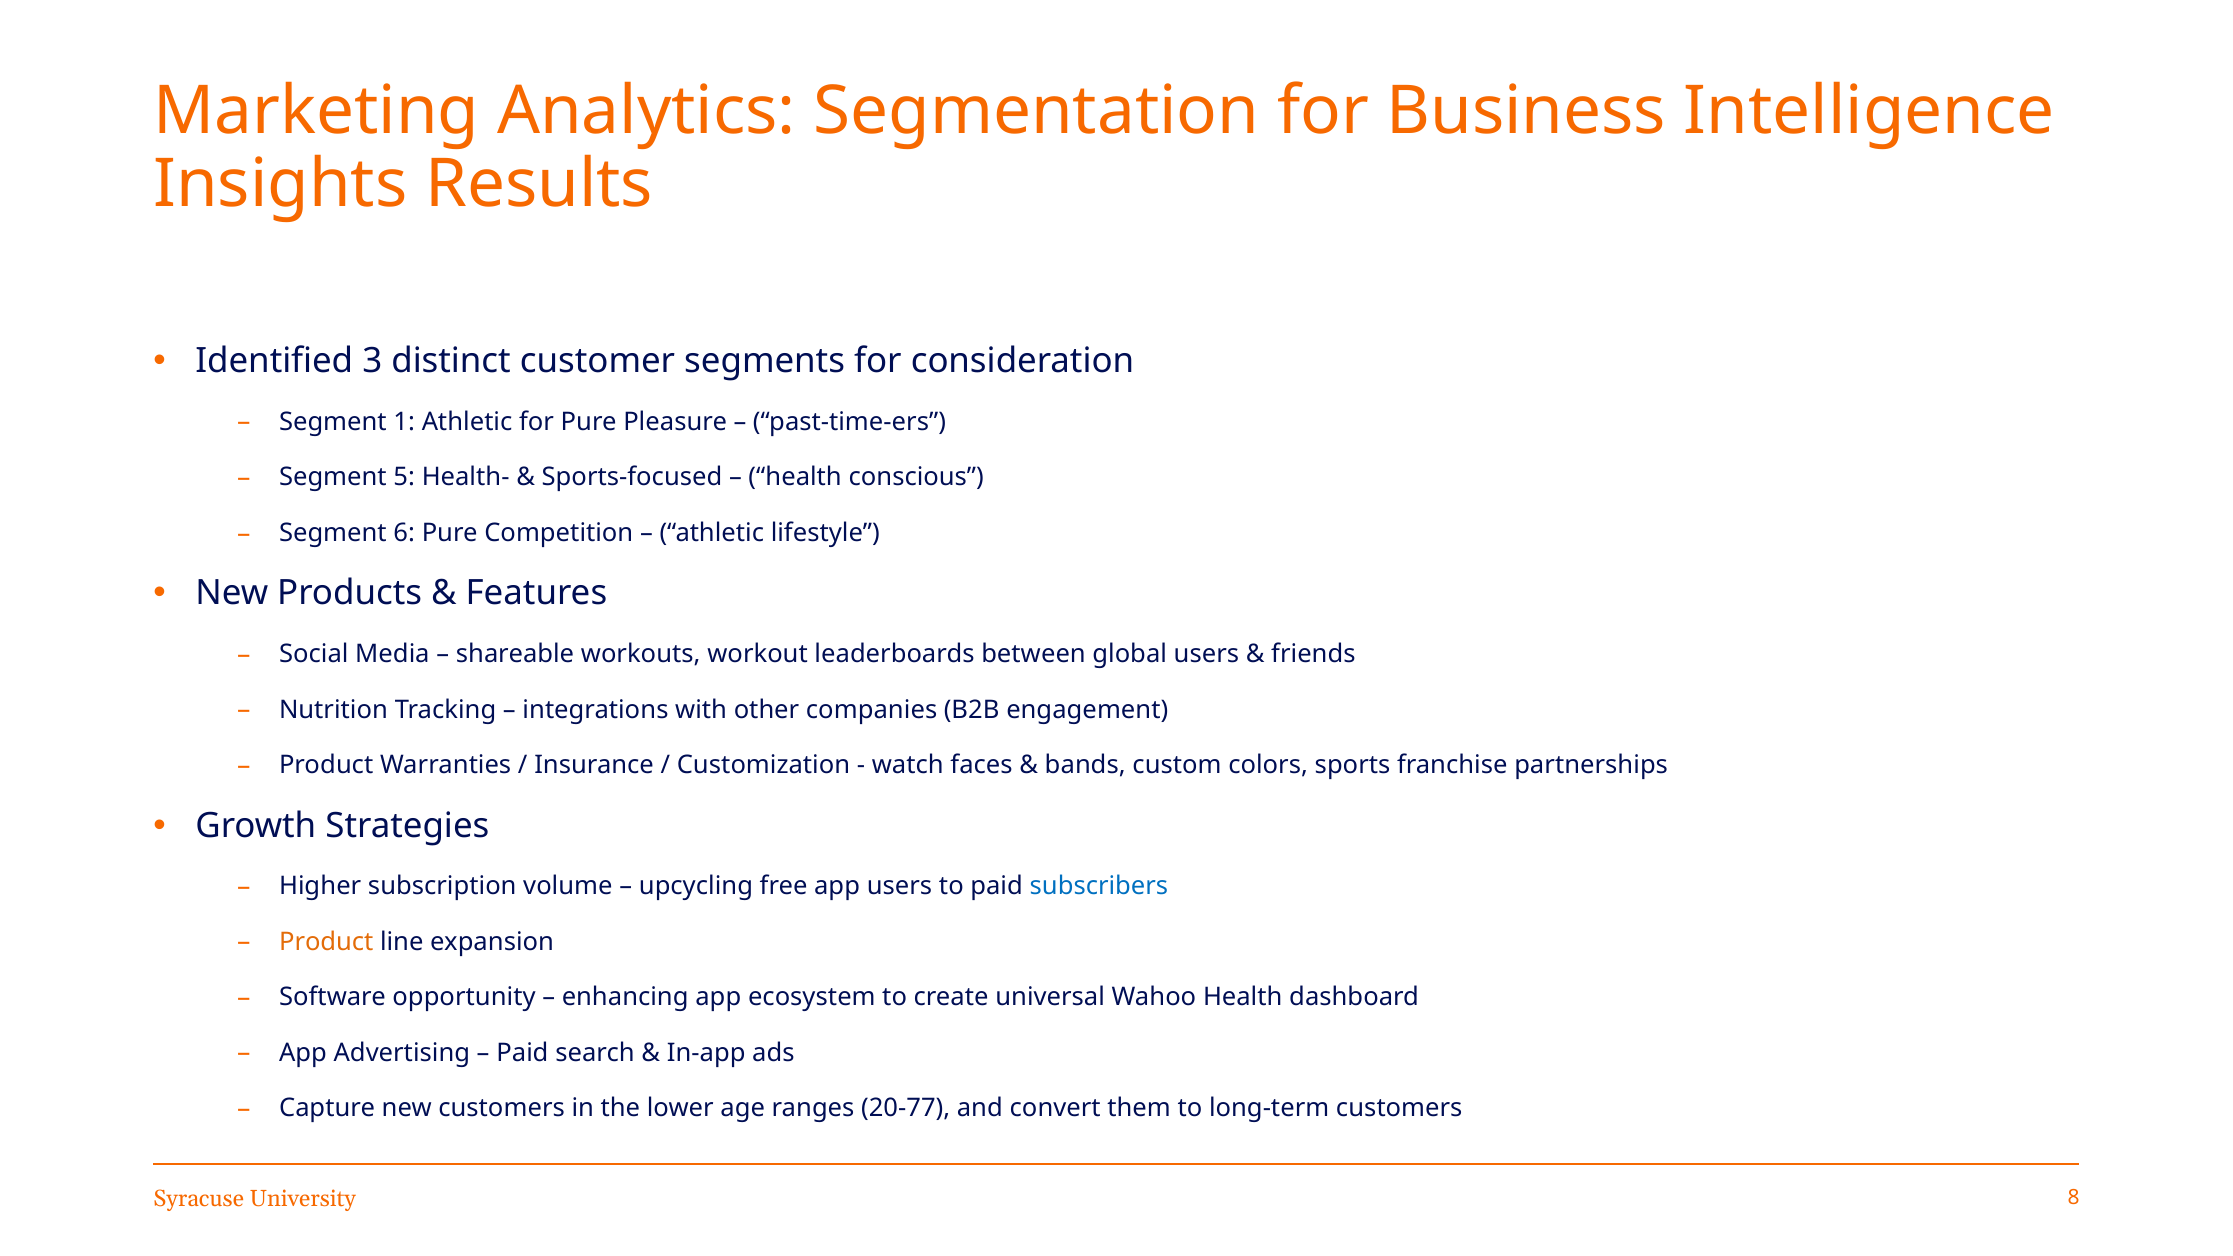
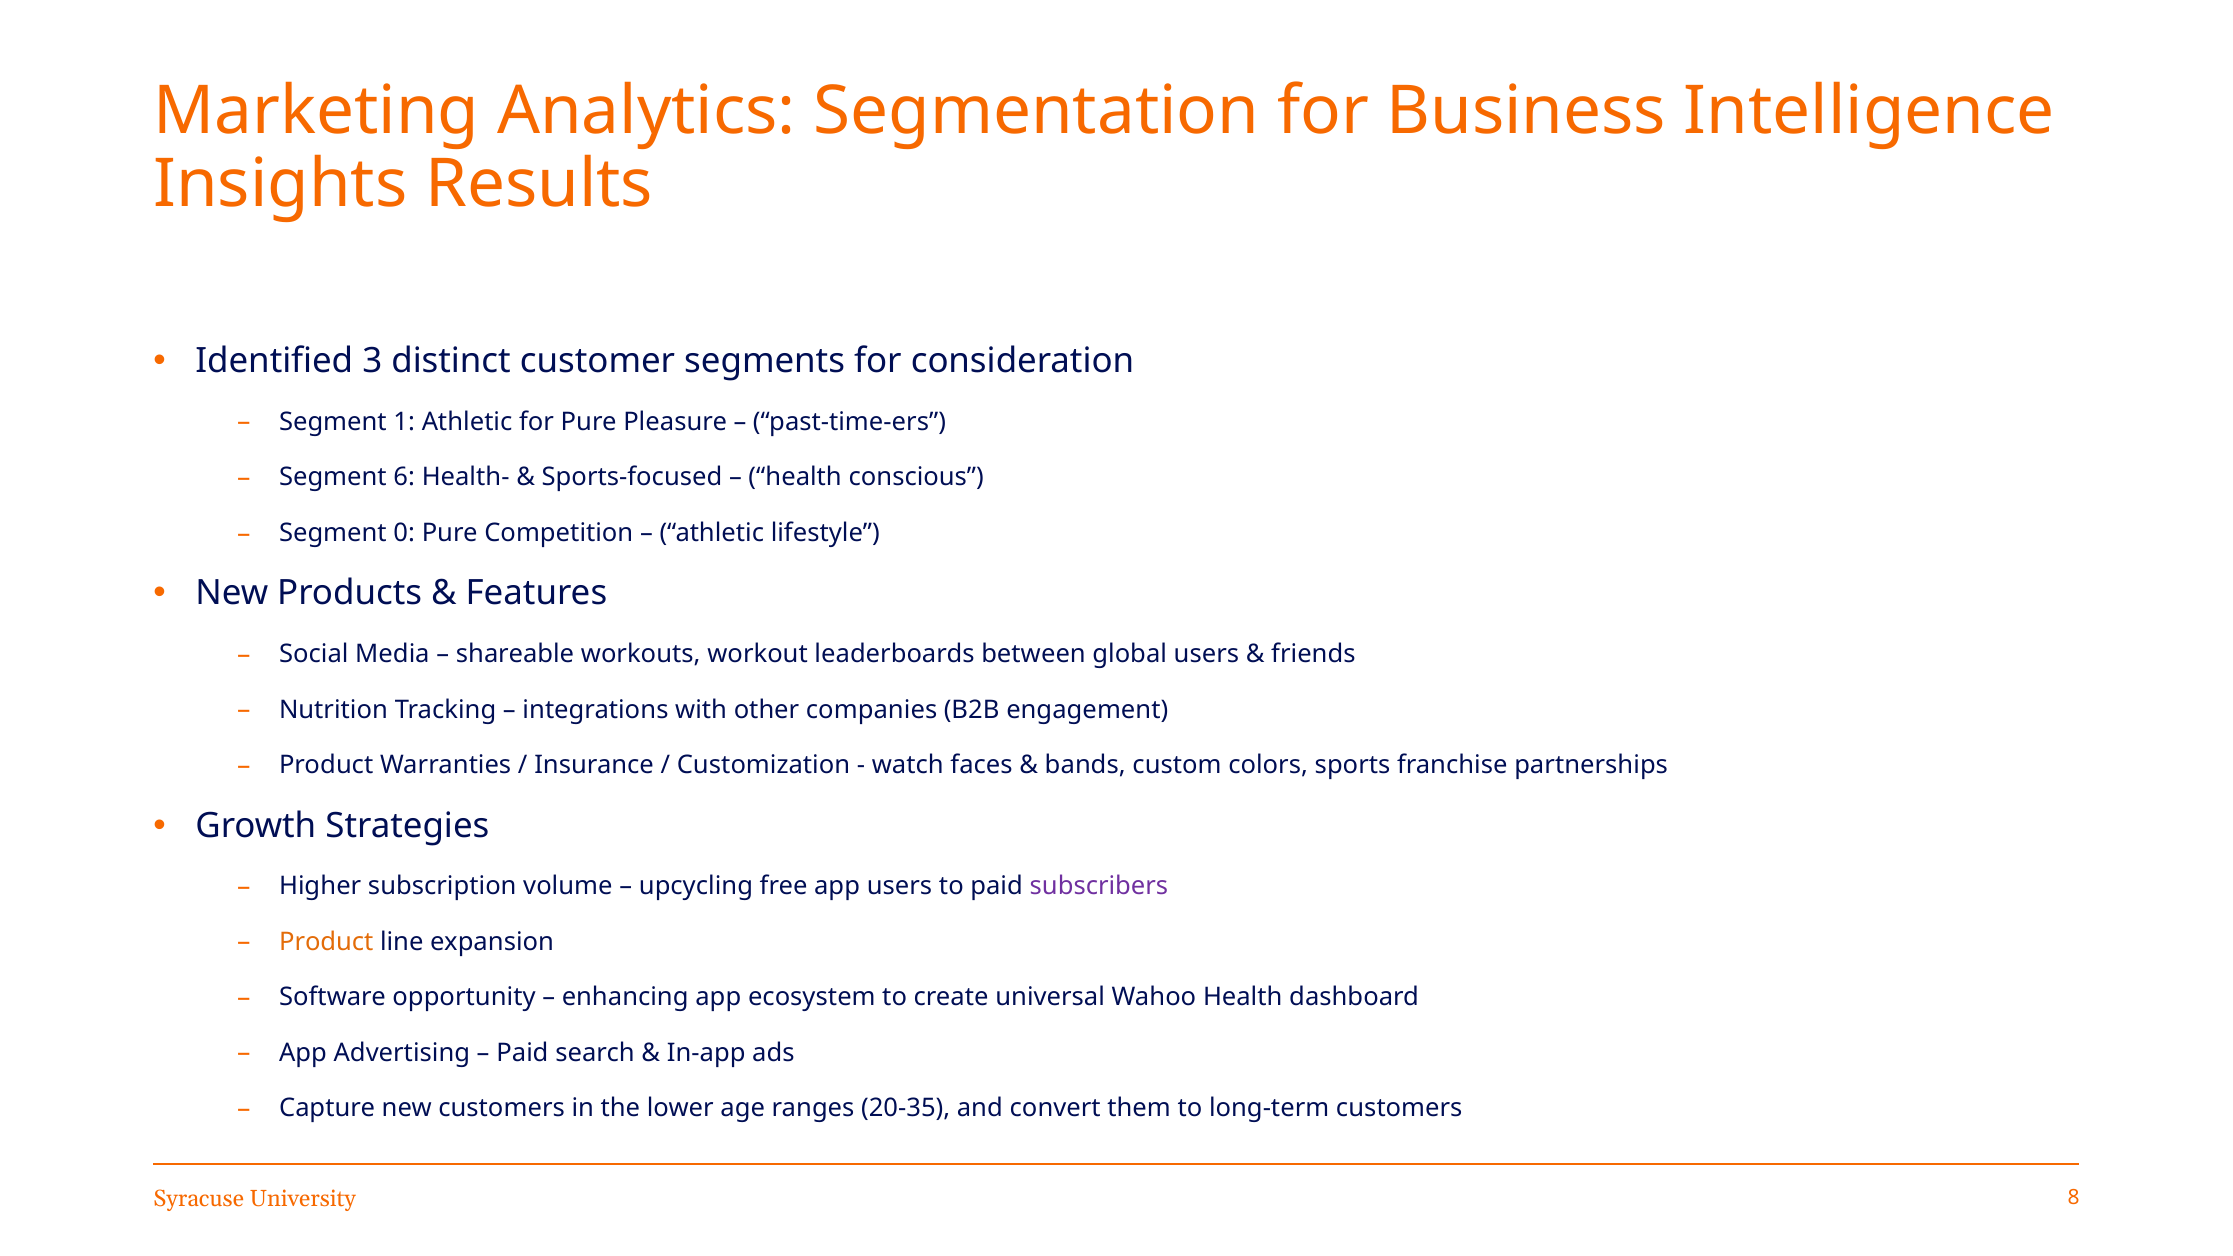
5: 5 -> 6
6: 6 -> 0
subscribers colour: blue -> purple
20-77: 20-77 -> 20-35
